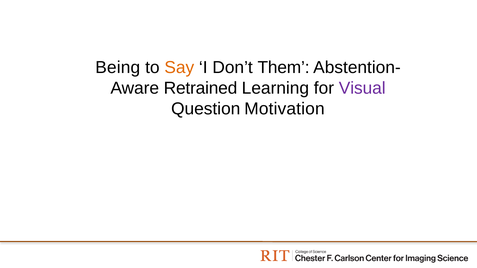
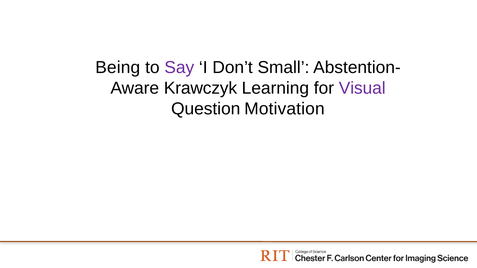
Say colour: orange -> purple
Them: Them -> Small
Retrained: Retrained -> Krawczyk
